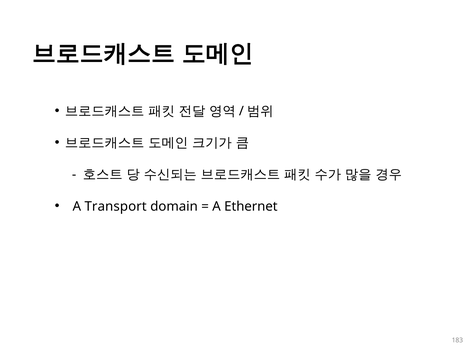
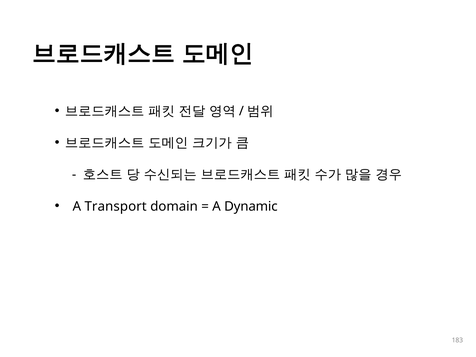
Ethernet: Ethernet -> Dynamic
